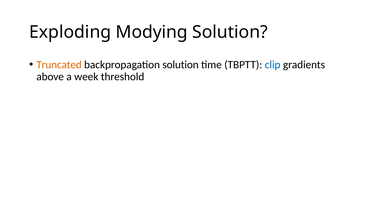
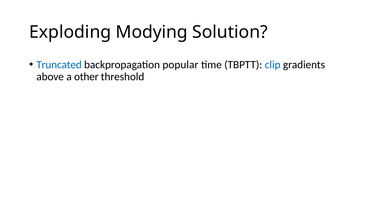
Truncated colour: orange -> blue
backpropagation solution: solution -> popular
week: week -> other
